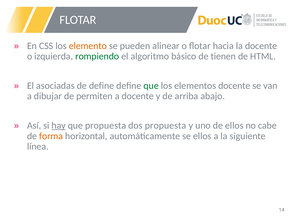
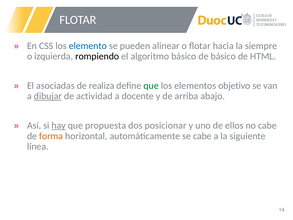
elemento colour: orange -> blue
la docente: docente -> siempre
rompiendo colour: green -> black
de tienen: tienen -> básico
de define: define -> realiza
elementos docente: docente -> objetivo
dibujar underline: none -> present
permiten: permiten -> actividad
dos propuesta: propuesta -> posicionar
se ellos: ellos -> cabe
